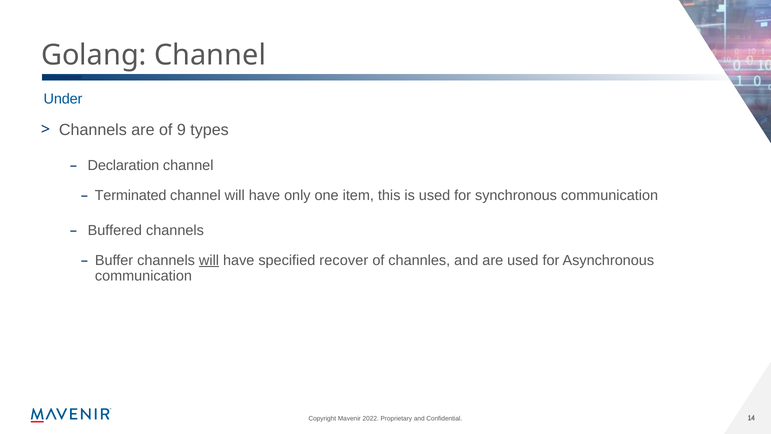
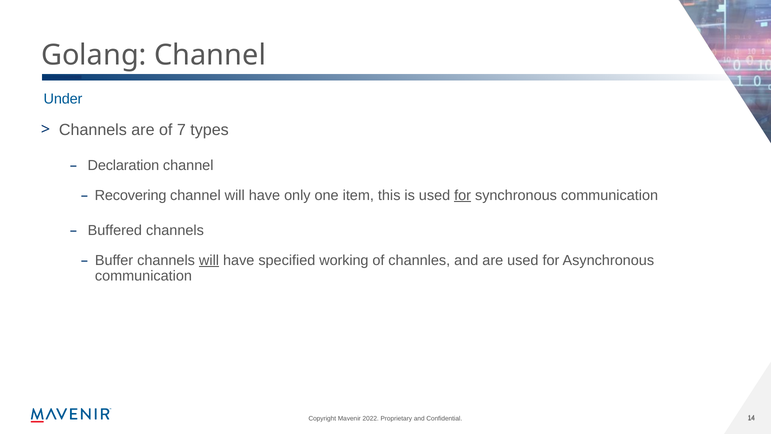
9: 9 -> 7
Terminated: Terminated -> Recovering
for at (463, 195) underline: none -> present
recover: recover -> working
